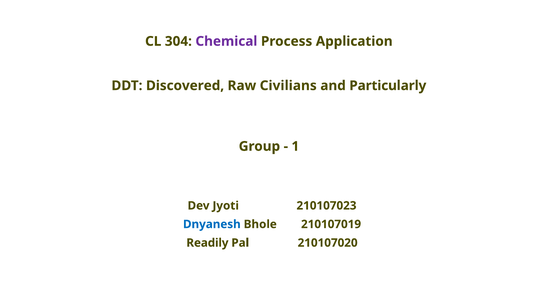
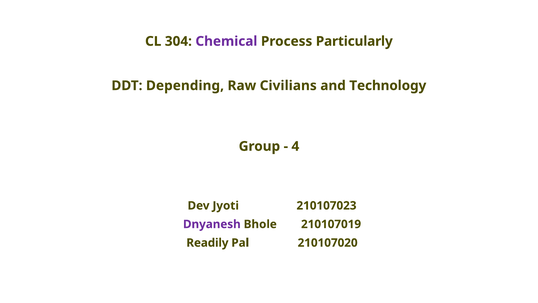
Application: Application -> Particularly
Discovered: Discovered -> Depending
Particularly: Particularly -> Technology
1: 1 -> 4
Dnyanesh colour: blue -> purple
